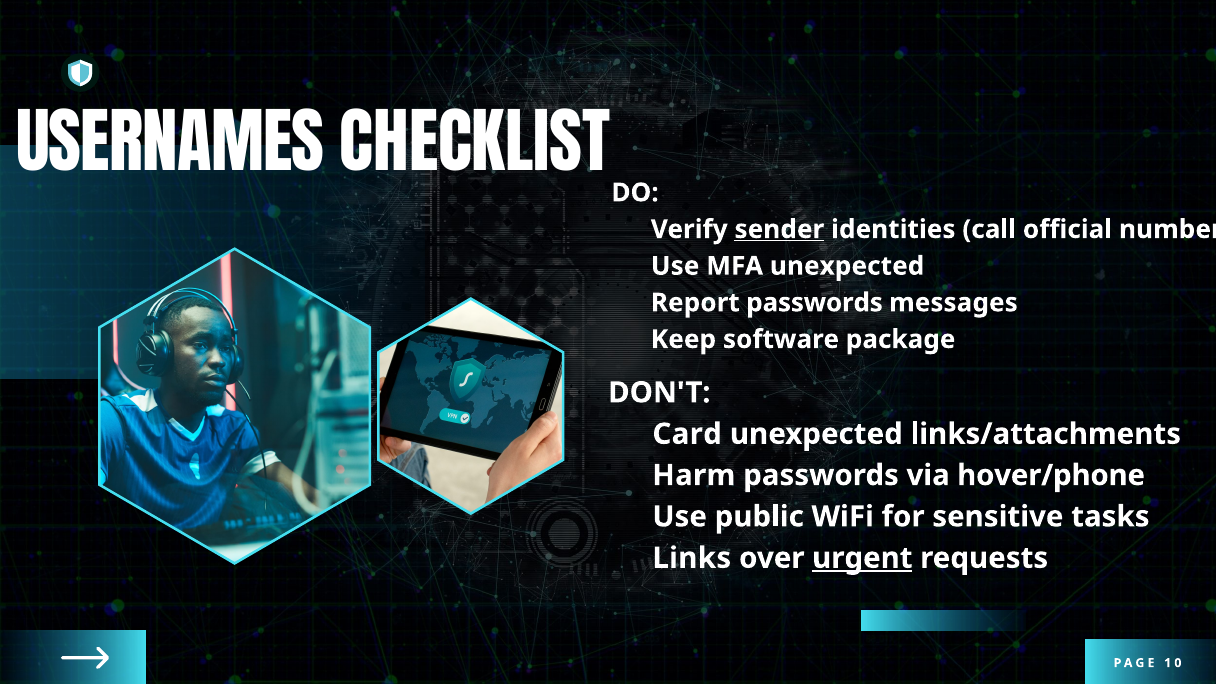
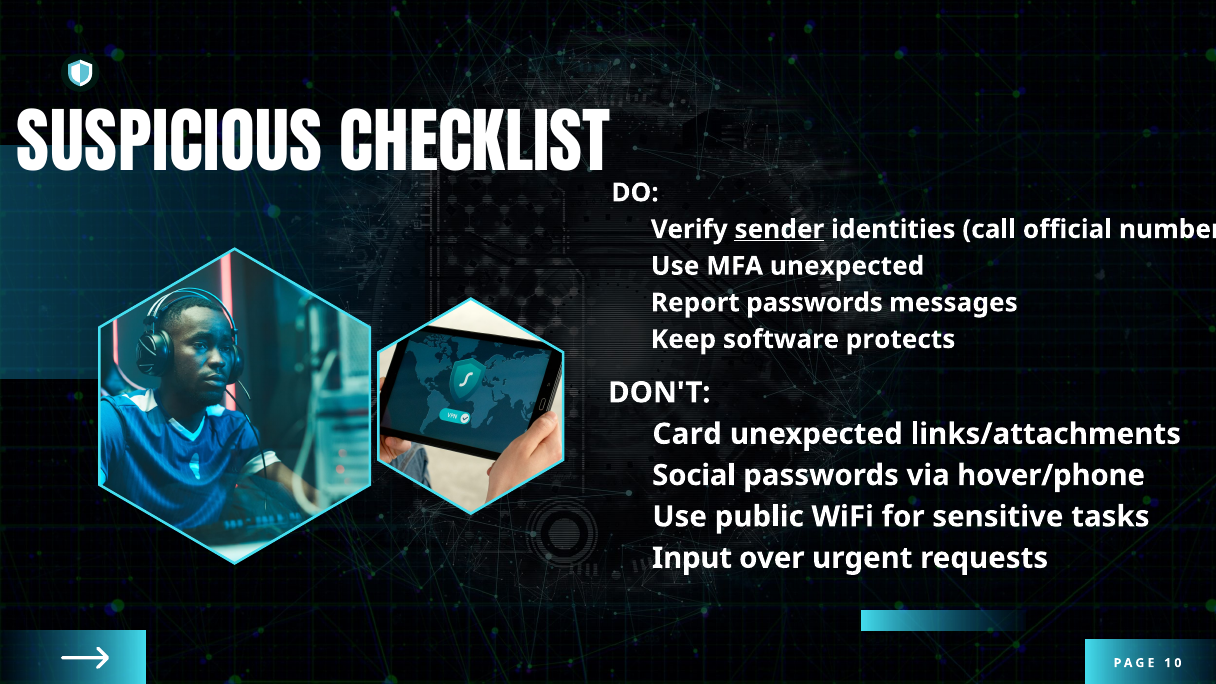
USERNAMES: USERNAMES -> SUSPICIOUS
package: package -> protects
Harm: Harm -> Social
Links: Links -> Input
urgent underline: present -> none
